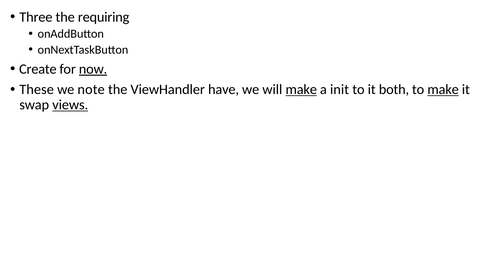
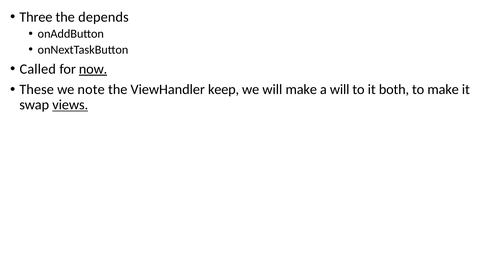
requiring: requiring -> depends
Create: Create -> Called
have: have -> keep
make at (301, 89) underline: present -> none
a init: init -> will
make at (443, 89) underline: present -> none
